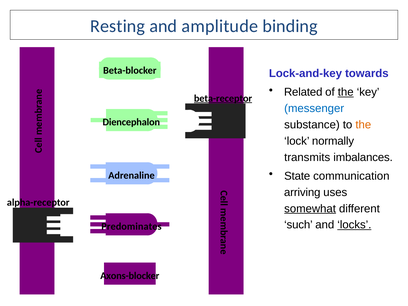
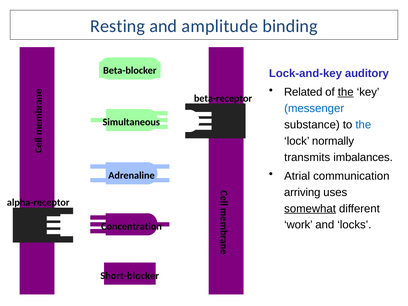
towards: towards -> auditory
beta-receptor underline: present -> none
Diencephalon: Diencephalon -> Simultaneous
the at (363, 125) colour: orange -> blue
State: State -> Atrial
such: such -> work
locks underline: present -> none
Predominates: Predominates -> Concentration
Axons-blocker: Axons-blocker -> Short-blocker
